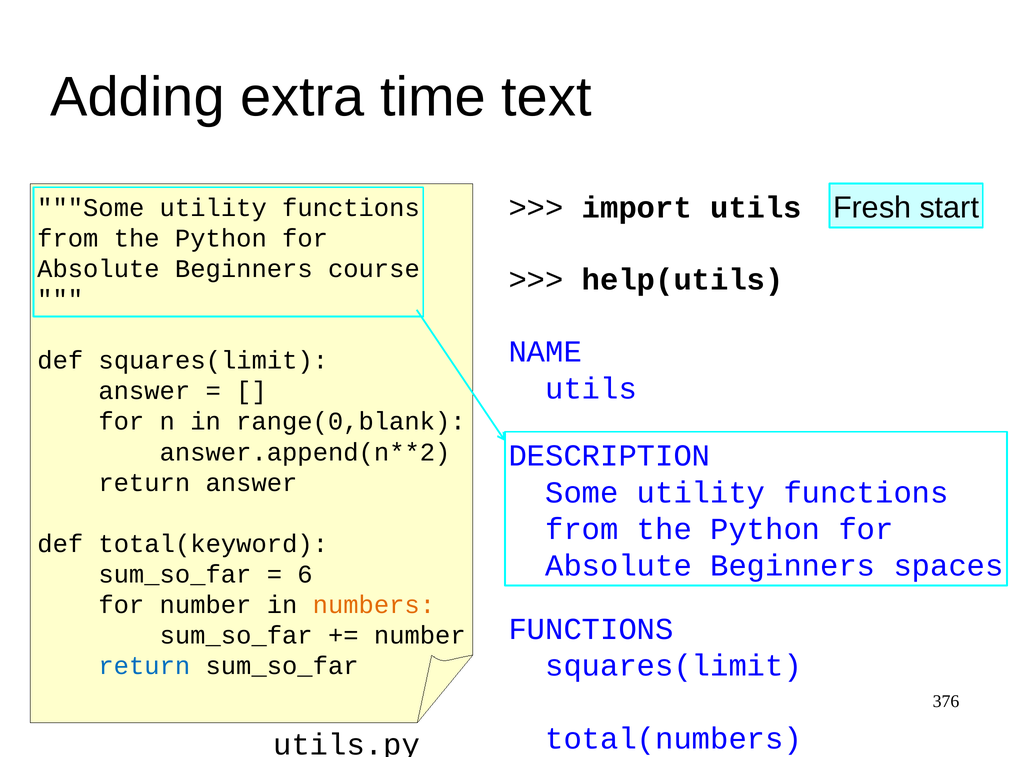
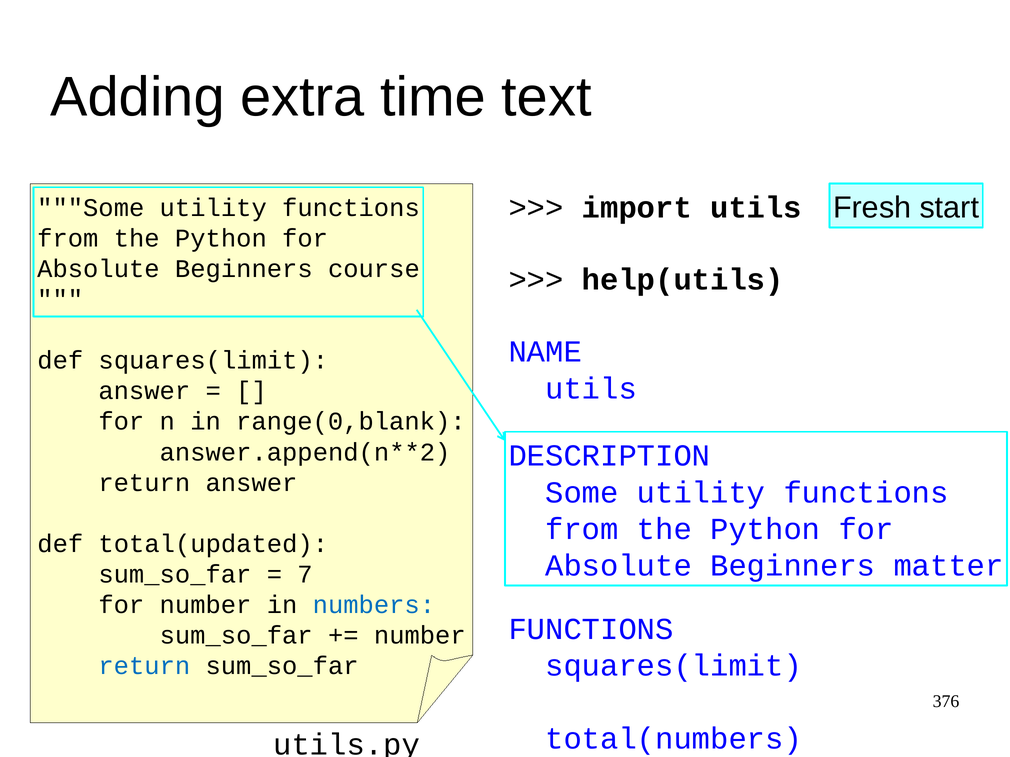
total(keyword: total(keyword -> total(updated
spaces: spaces -> matter
6: 6 -> 7
numbers colour: orange -> blue
